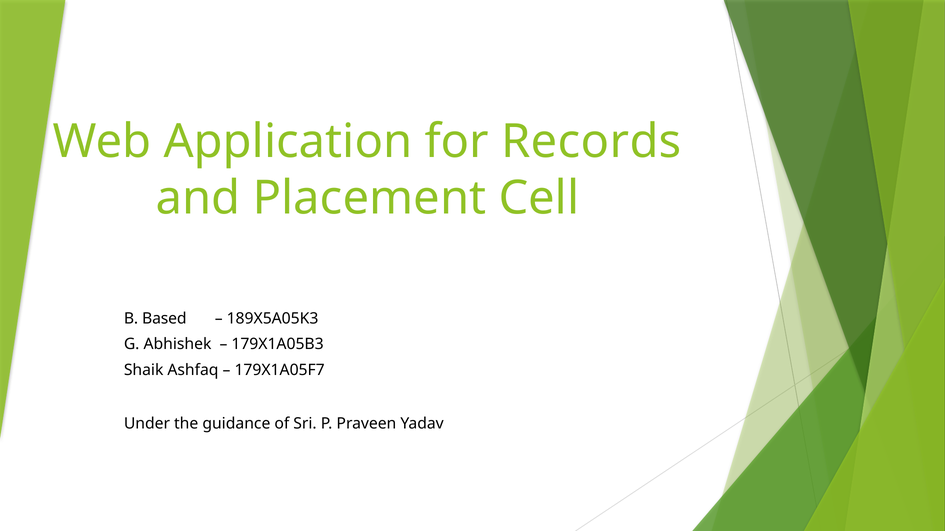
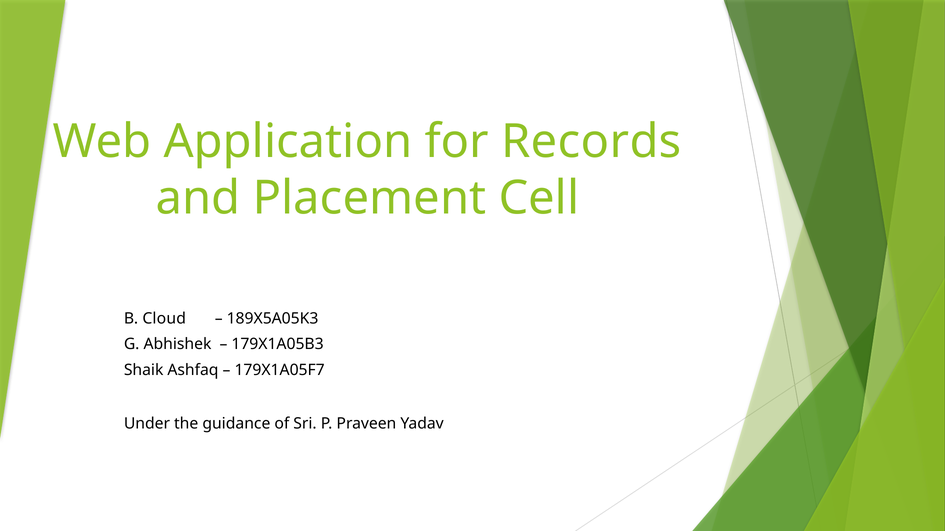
Based: Based -> Cloud
